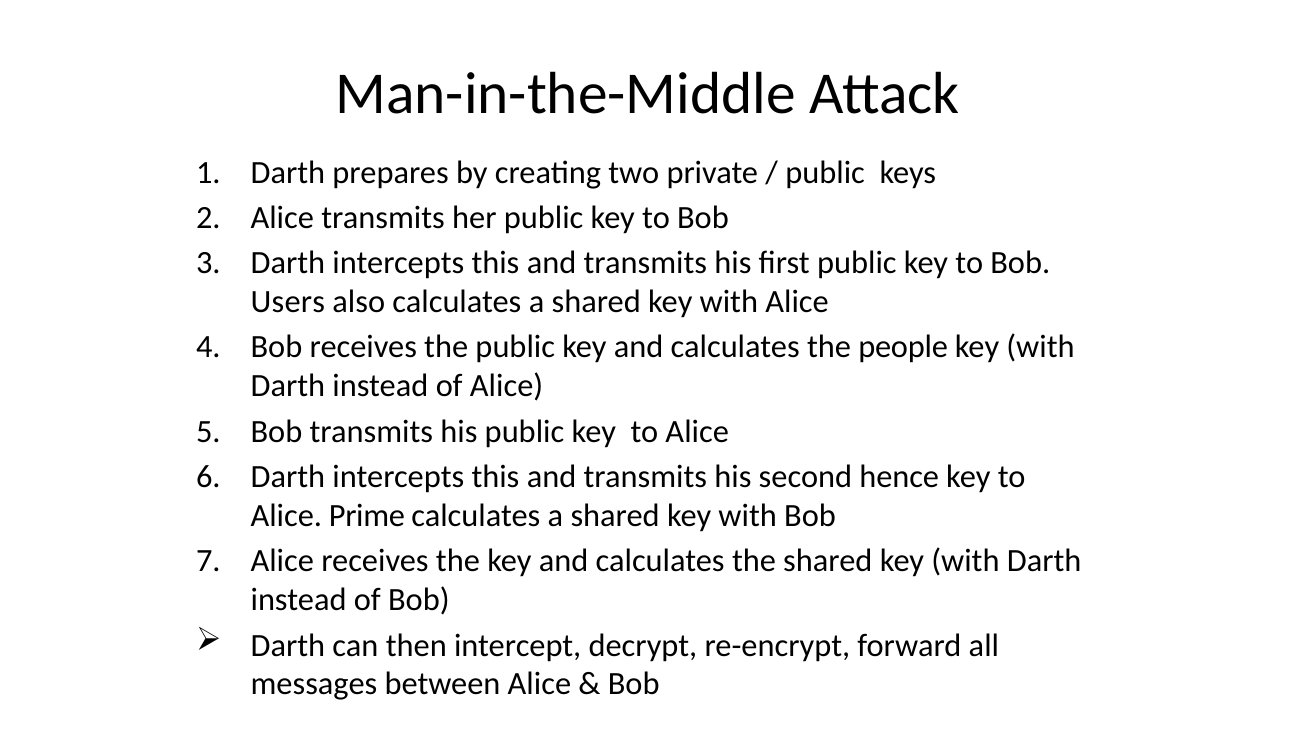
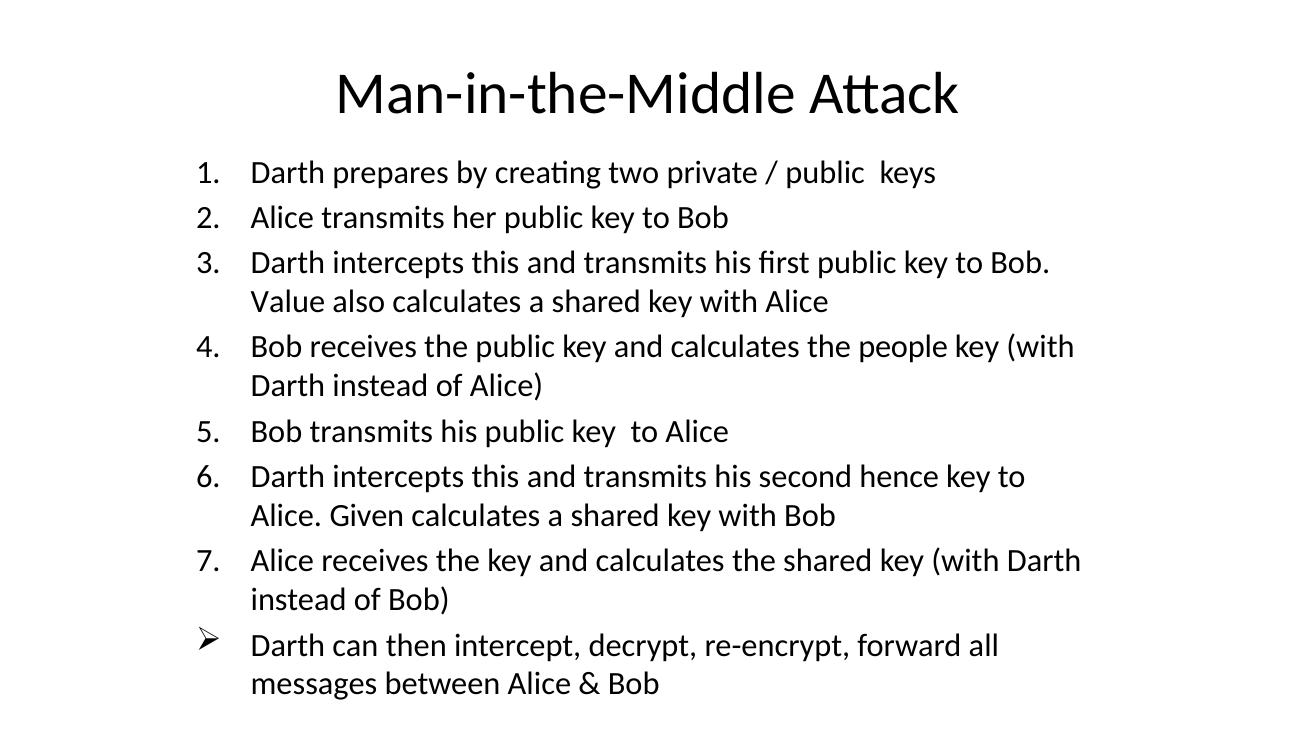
Users: Users -> Value
Prime: Prime -> Given
